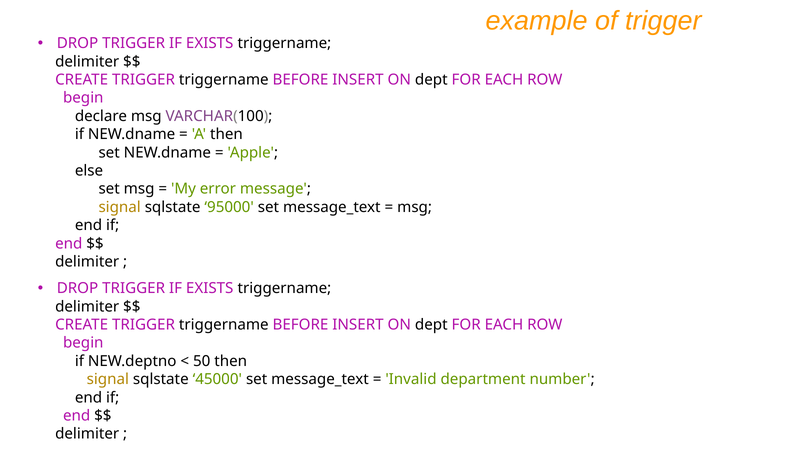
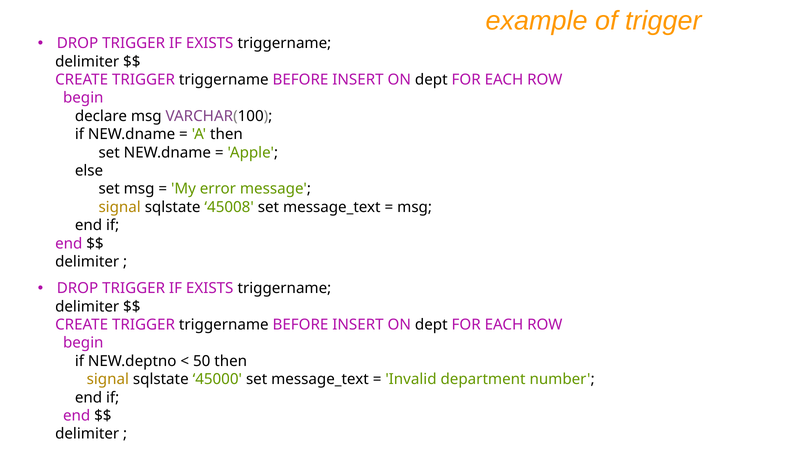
95000: 95000 -> 45008
